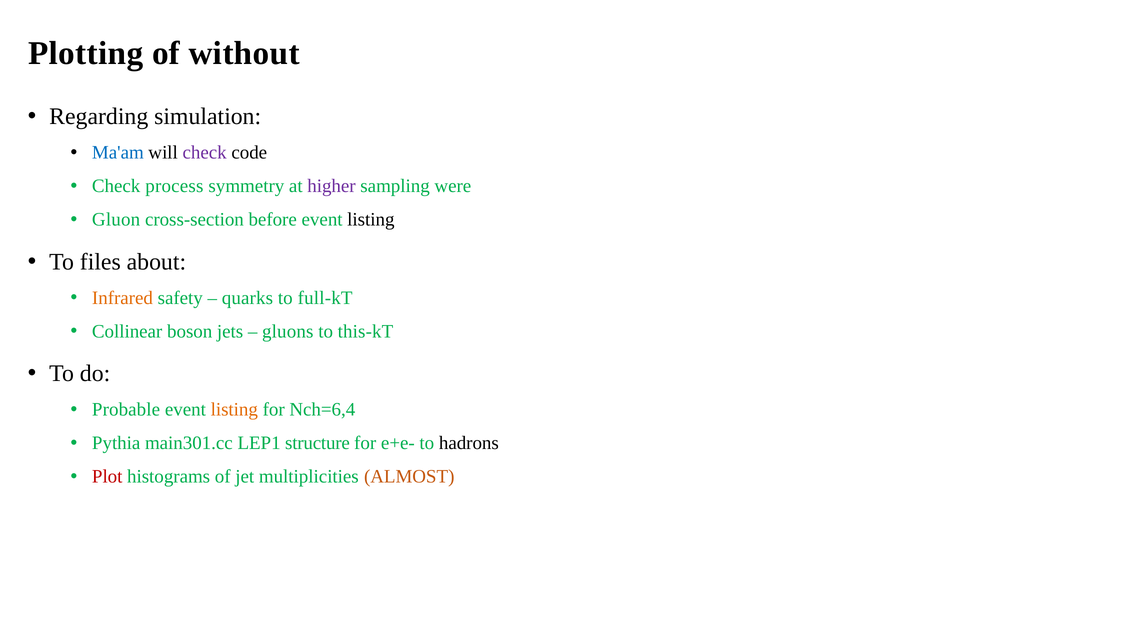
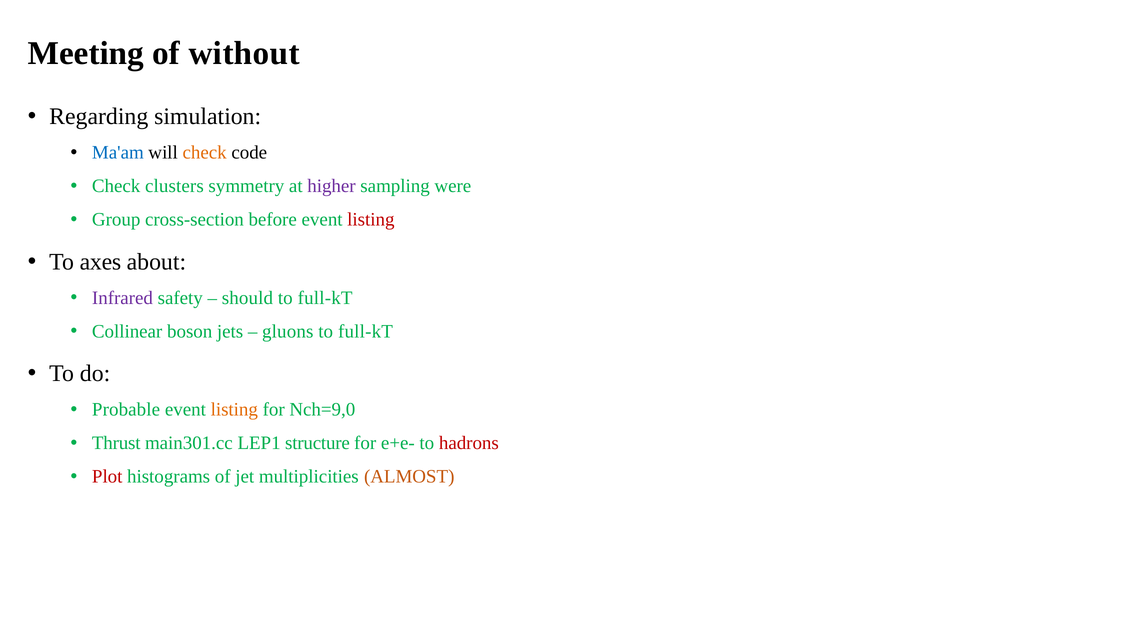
Plotting: Plotting -> Meeting
check at (205, 153) colour: purple -> orange
process: process -> clusters
Gluon: Gluon -> Group
listing at (371, 220) colour: black -> red
files: files -> axes
Infrared colour: orange -> purple
quarks: quarks -> should
this-kT at (366, 331): this-kT -> full-kT
Nch=6,4: Nch=6,4 -> Nch=9,0
Pythia: Pythia -> Thrust
hadrons colour: black -> red
